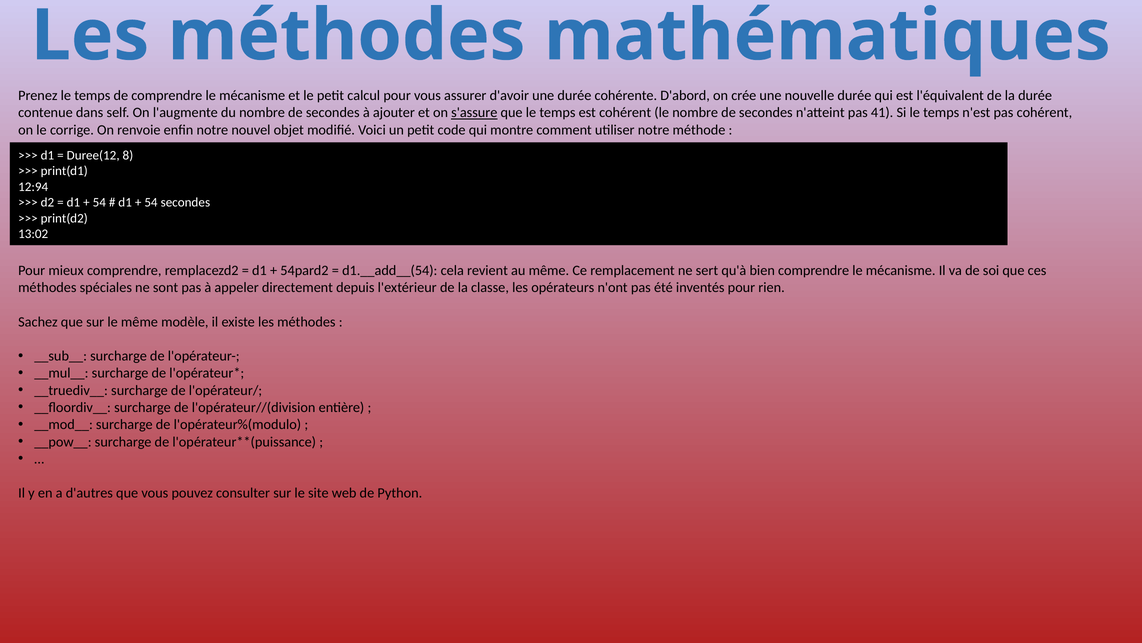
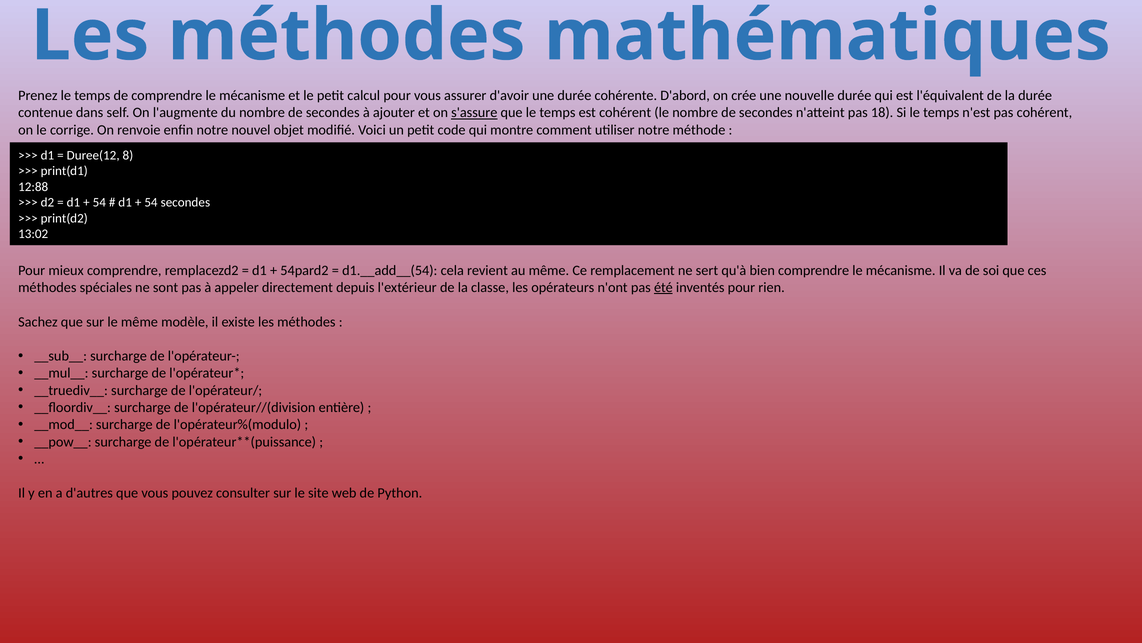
41: 41 -> 18
12:94: 12:94 -> 12:88
été underline: none -> present
